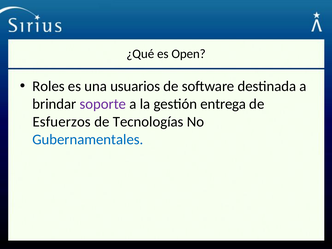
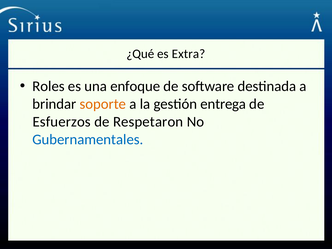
Open: Open -> Extra
usuarios: usuarios -> enfoque
soporte colour: purple -> orange
Tecnologías: Tecnologías -> Respetaron
